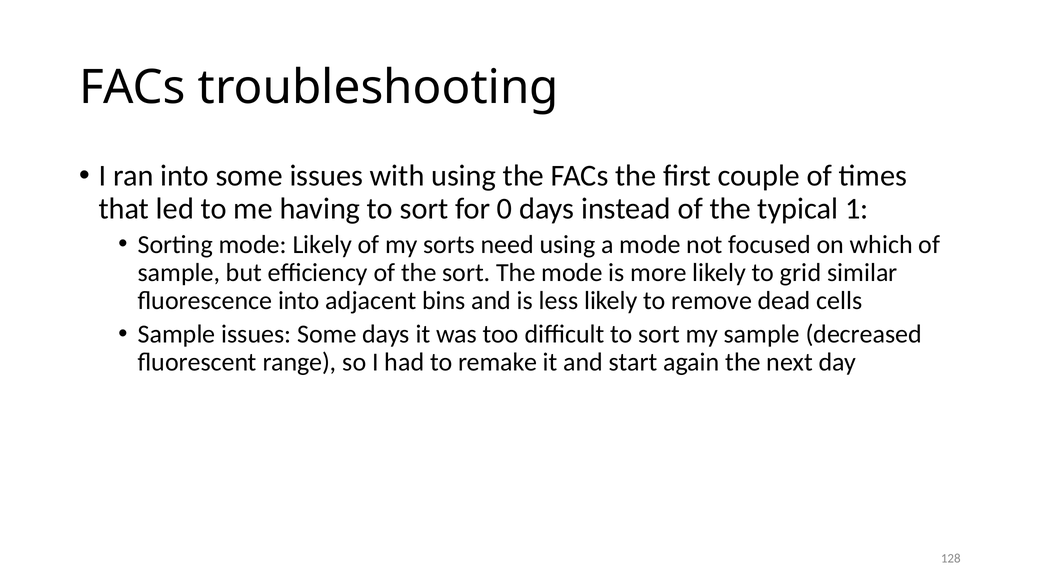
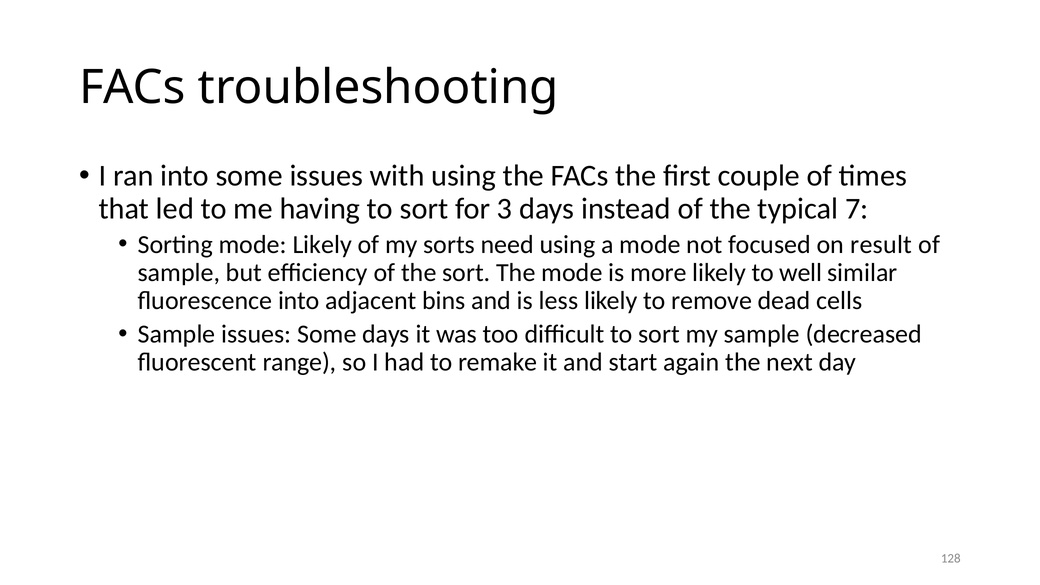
0: 0 -> 3
1: 1 -> 7
which: which -> result
grid: grid -> well
